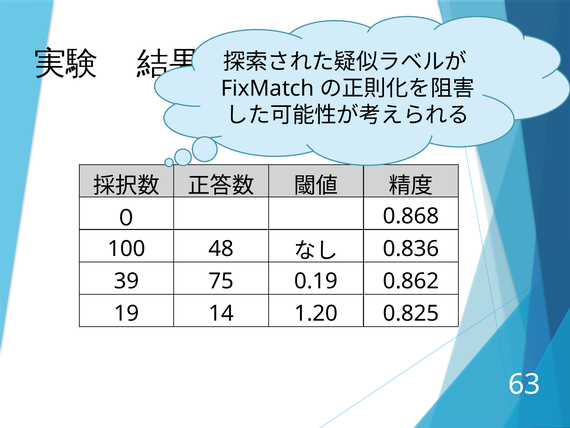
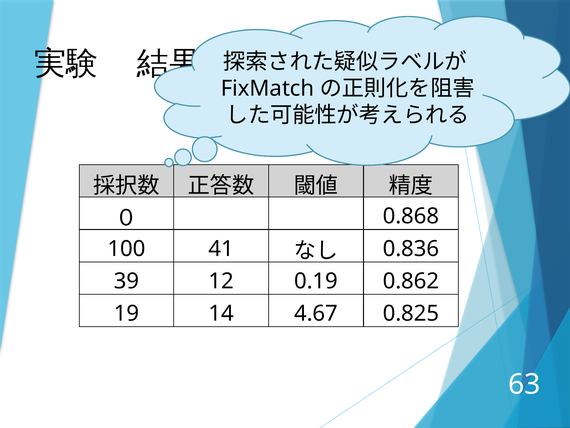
48: 48 -> 41
75: 75 -> 12
1.20: 1.20 -> 4.67
